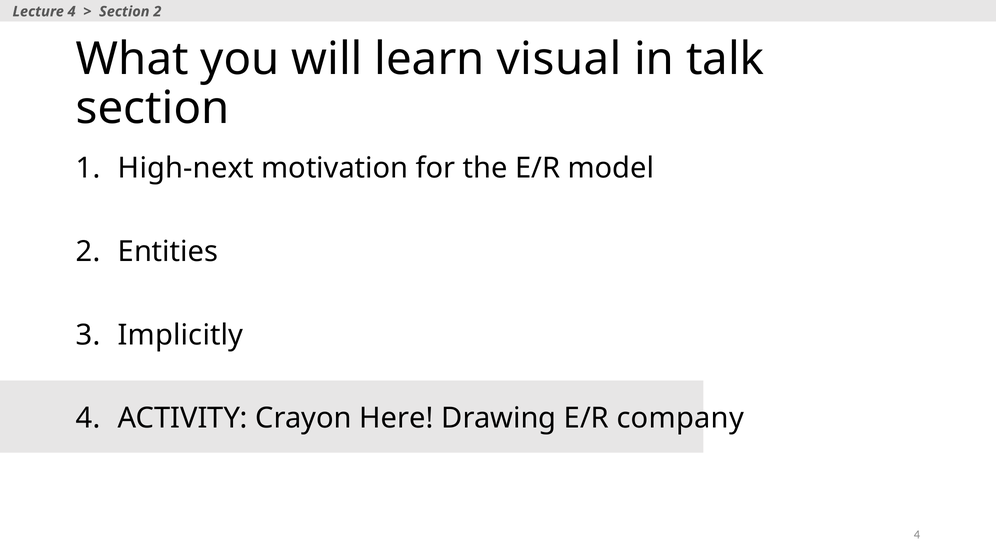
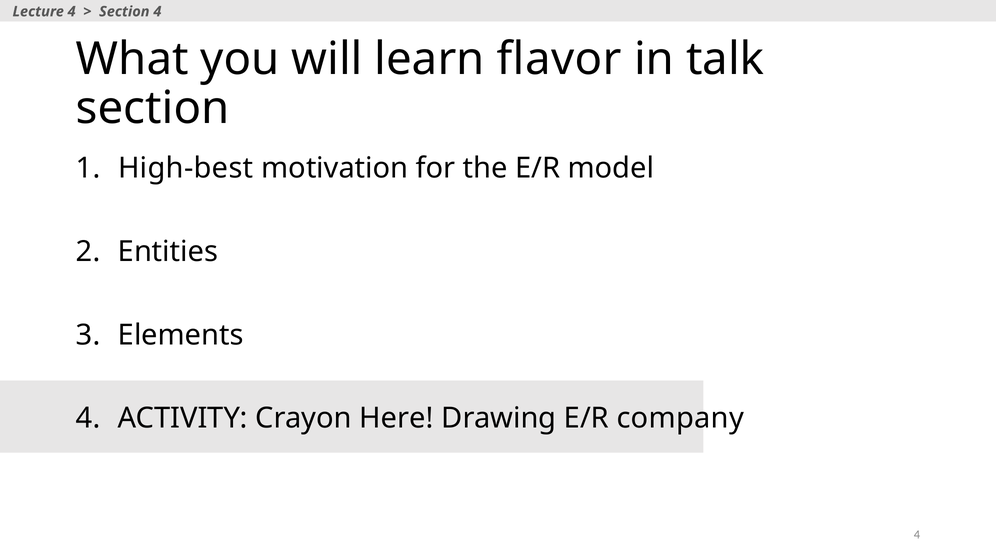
Section 2: 2 -> 4
visual: visual -> flavor
High-next: High-next -> High-best
Implicitly: Implicitly -> Elements
